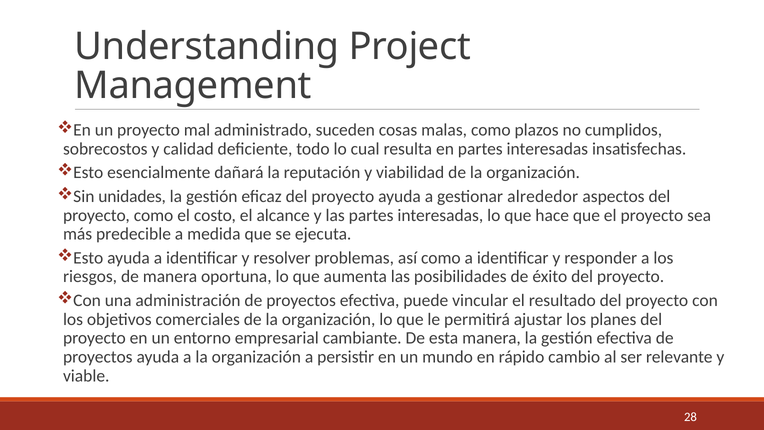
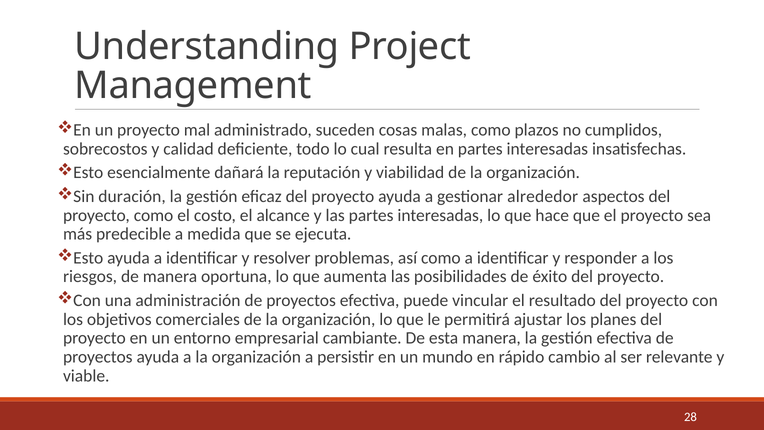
unidades: unidades -> duración
